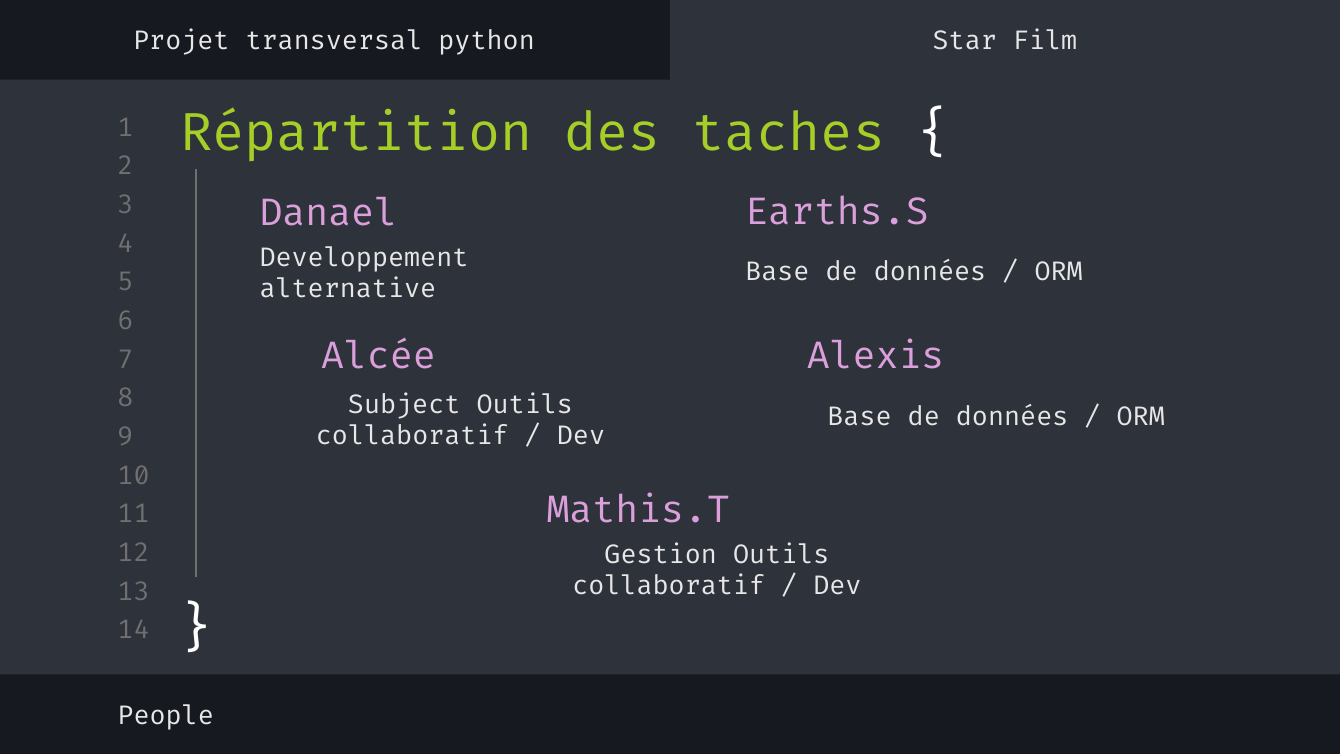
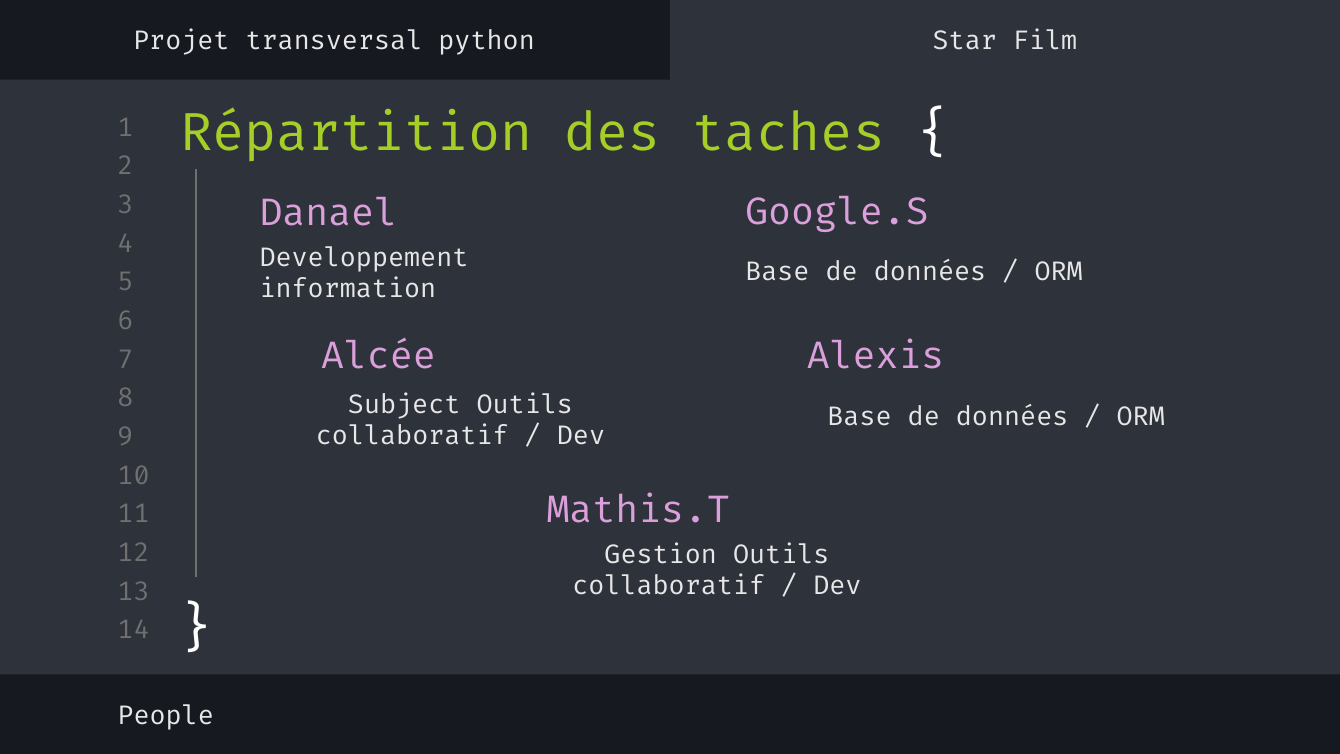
Earths.S: Earths.S -> Google.S
alternative: alternative -> information
